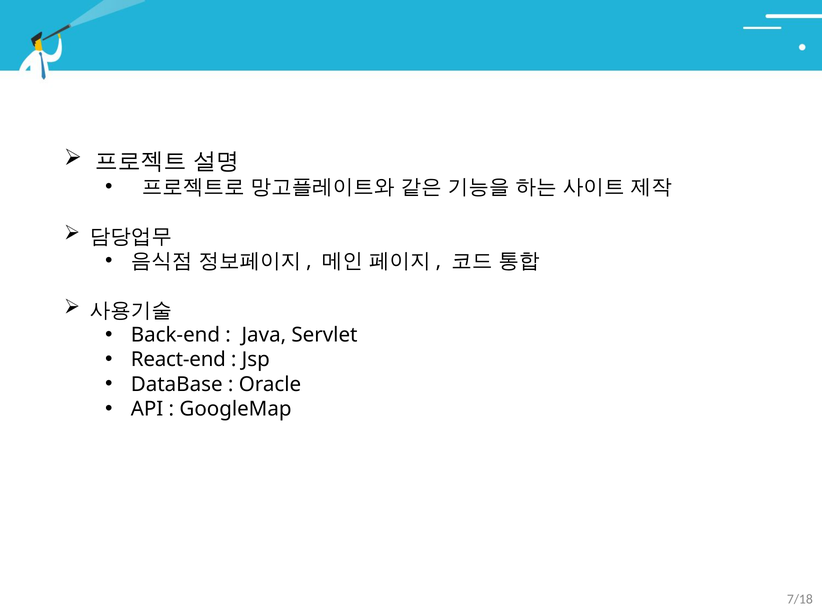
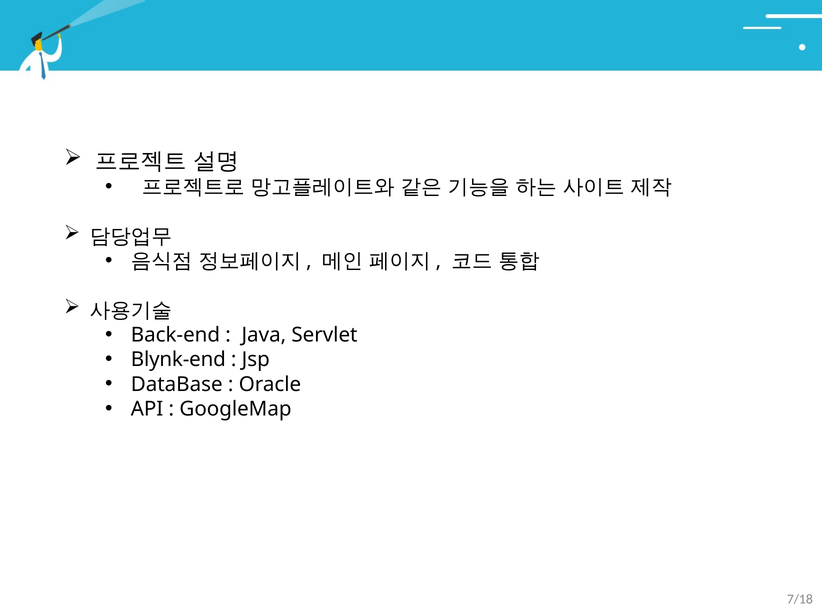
React-end: React-end -> Blynk-end
